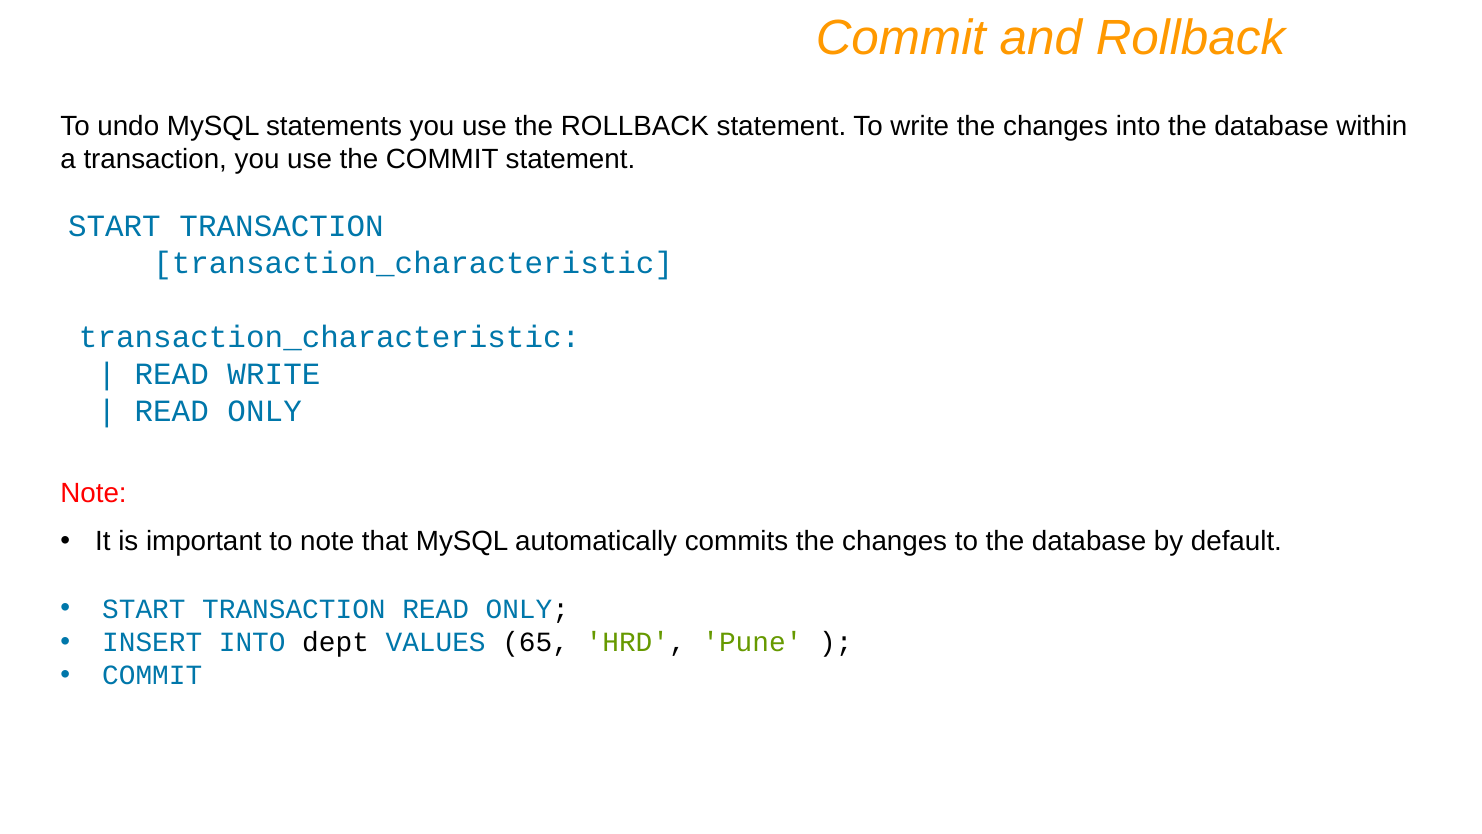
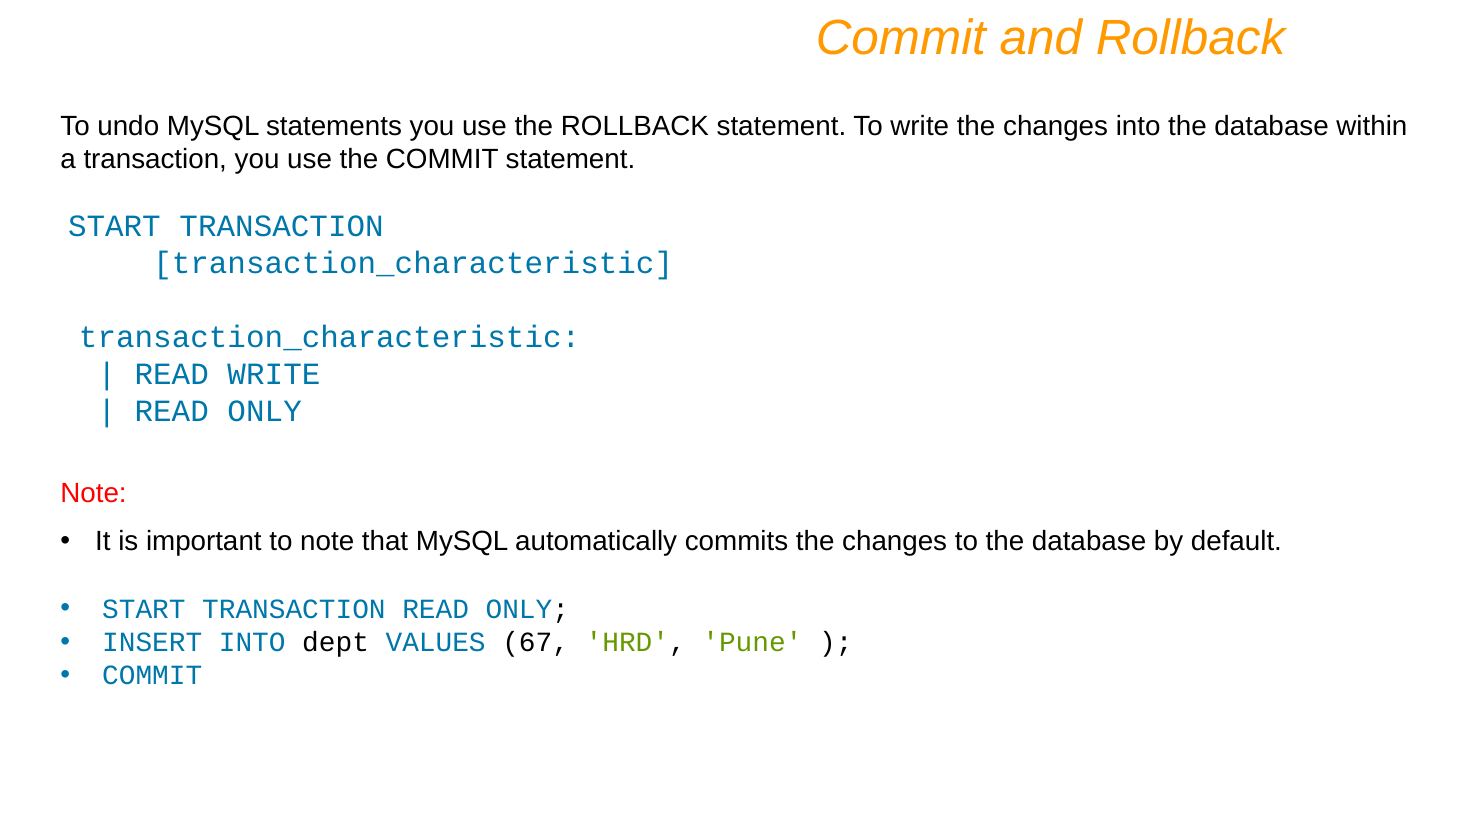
65: 65 -> 67
